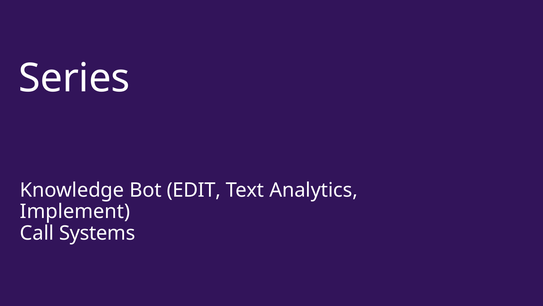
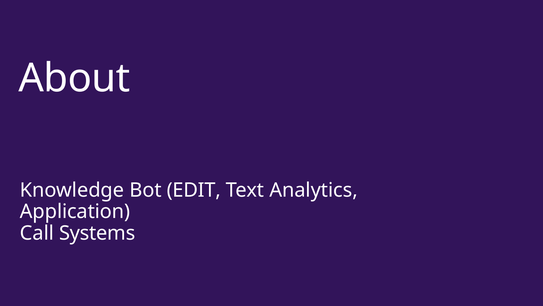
Series: Series -> About
Implement: Implement -> Application
